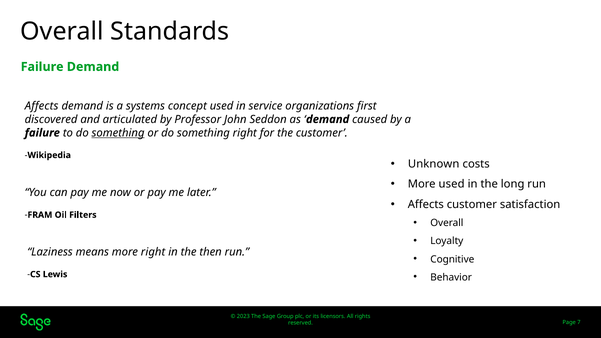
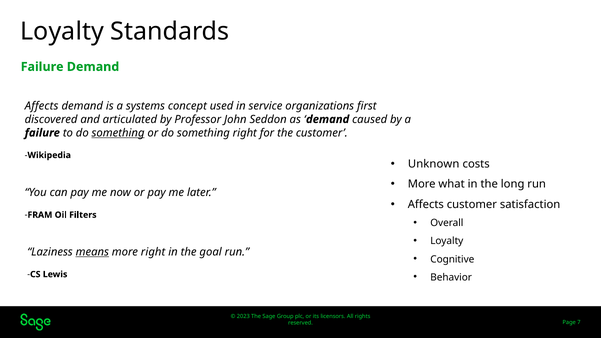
Overall at (62, 32): Overall -> Loyalty
More used: used -> what
means underline: none -> present
then: then -> goal
